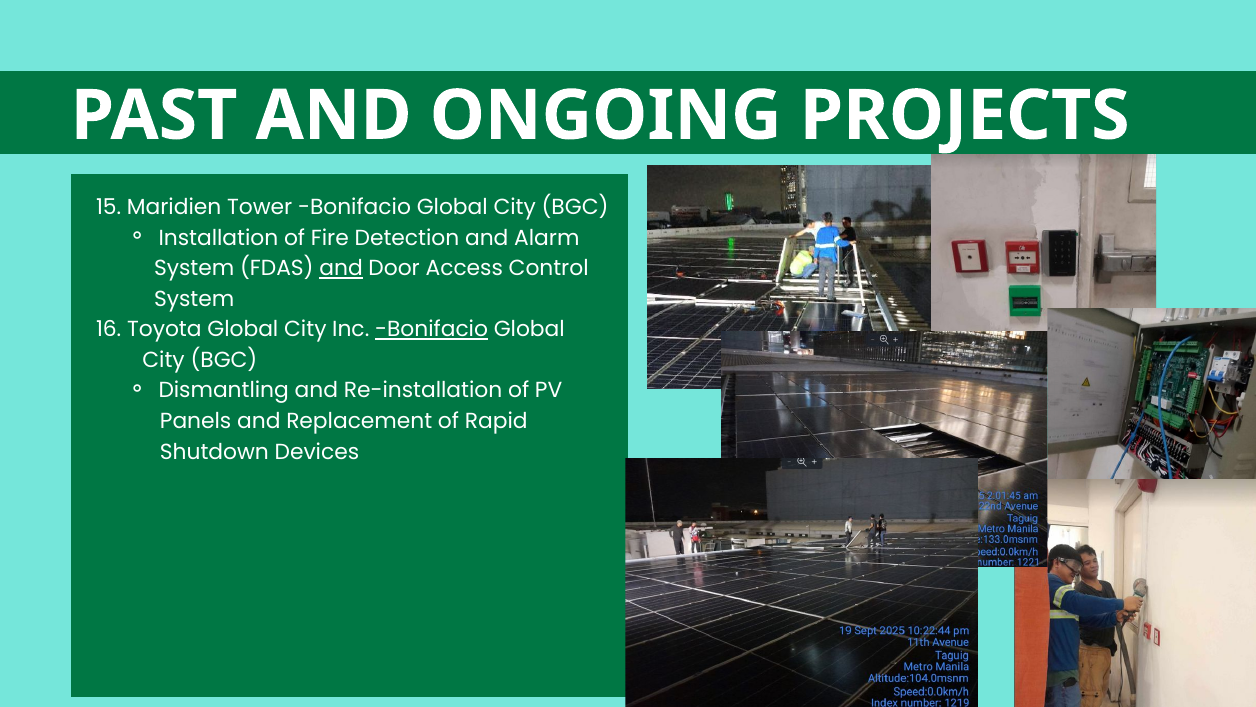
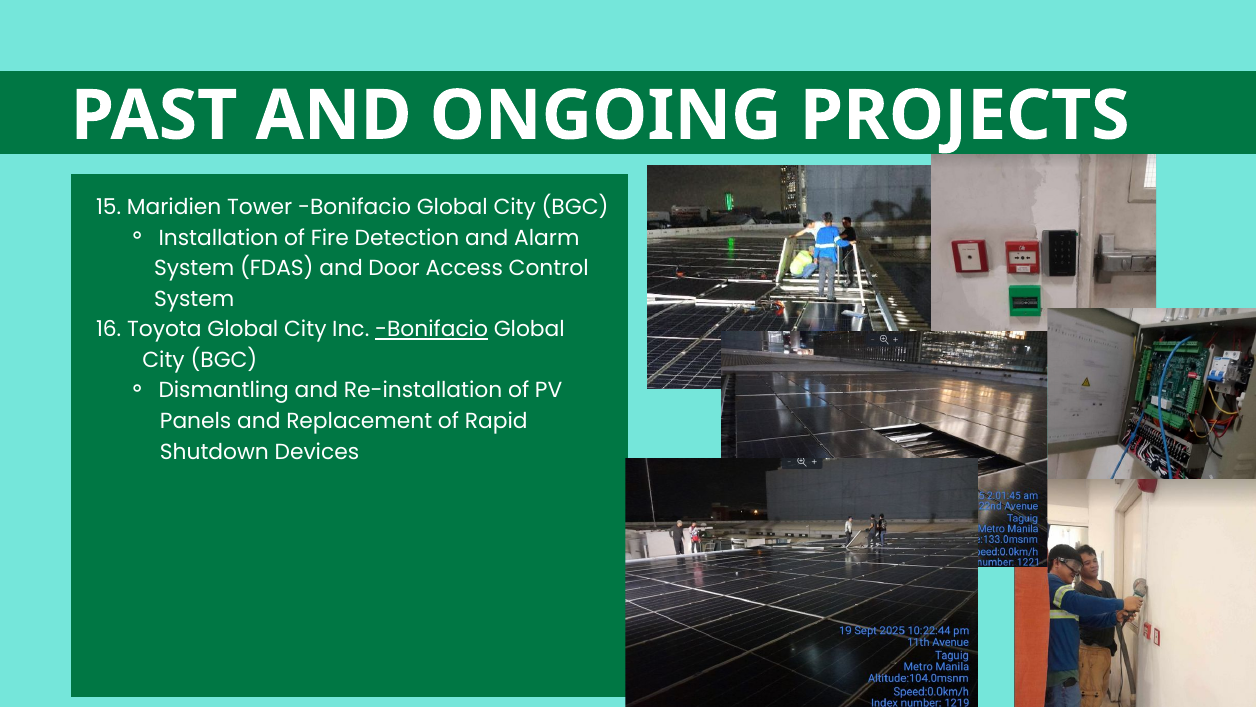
and at (341, 268) underline: present -> none
